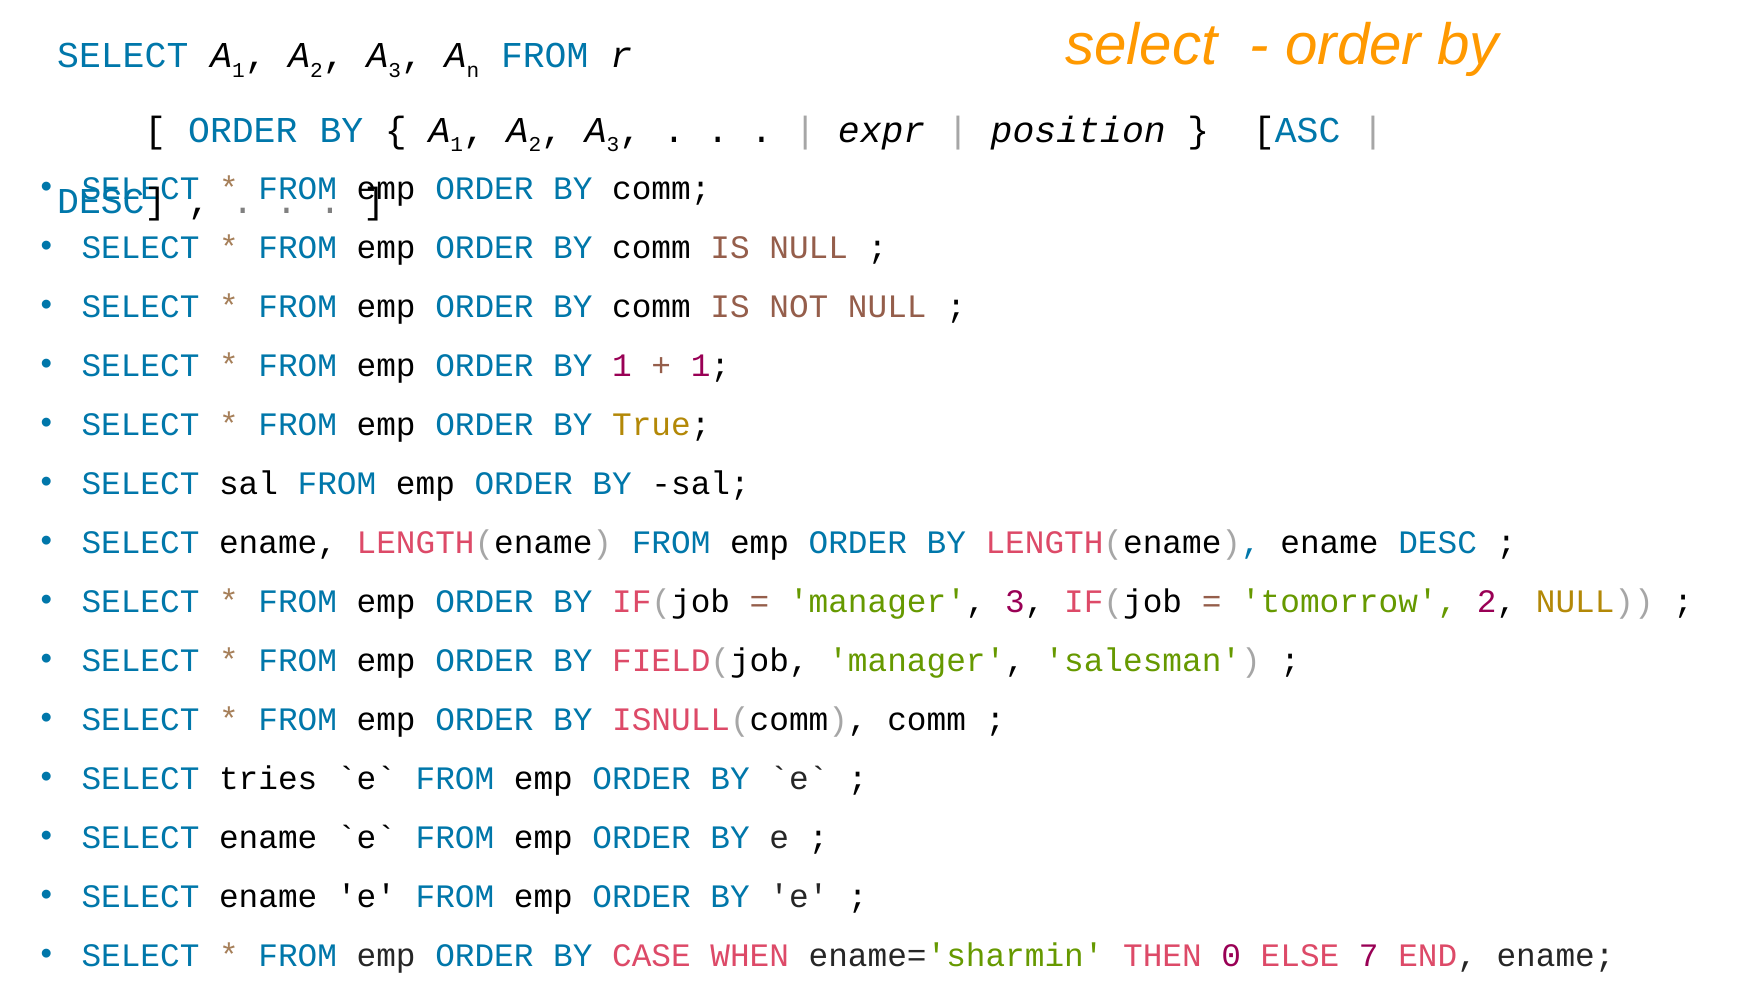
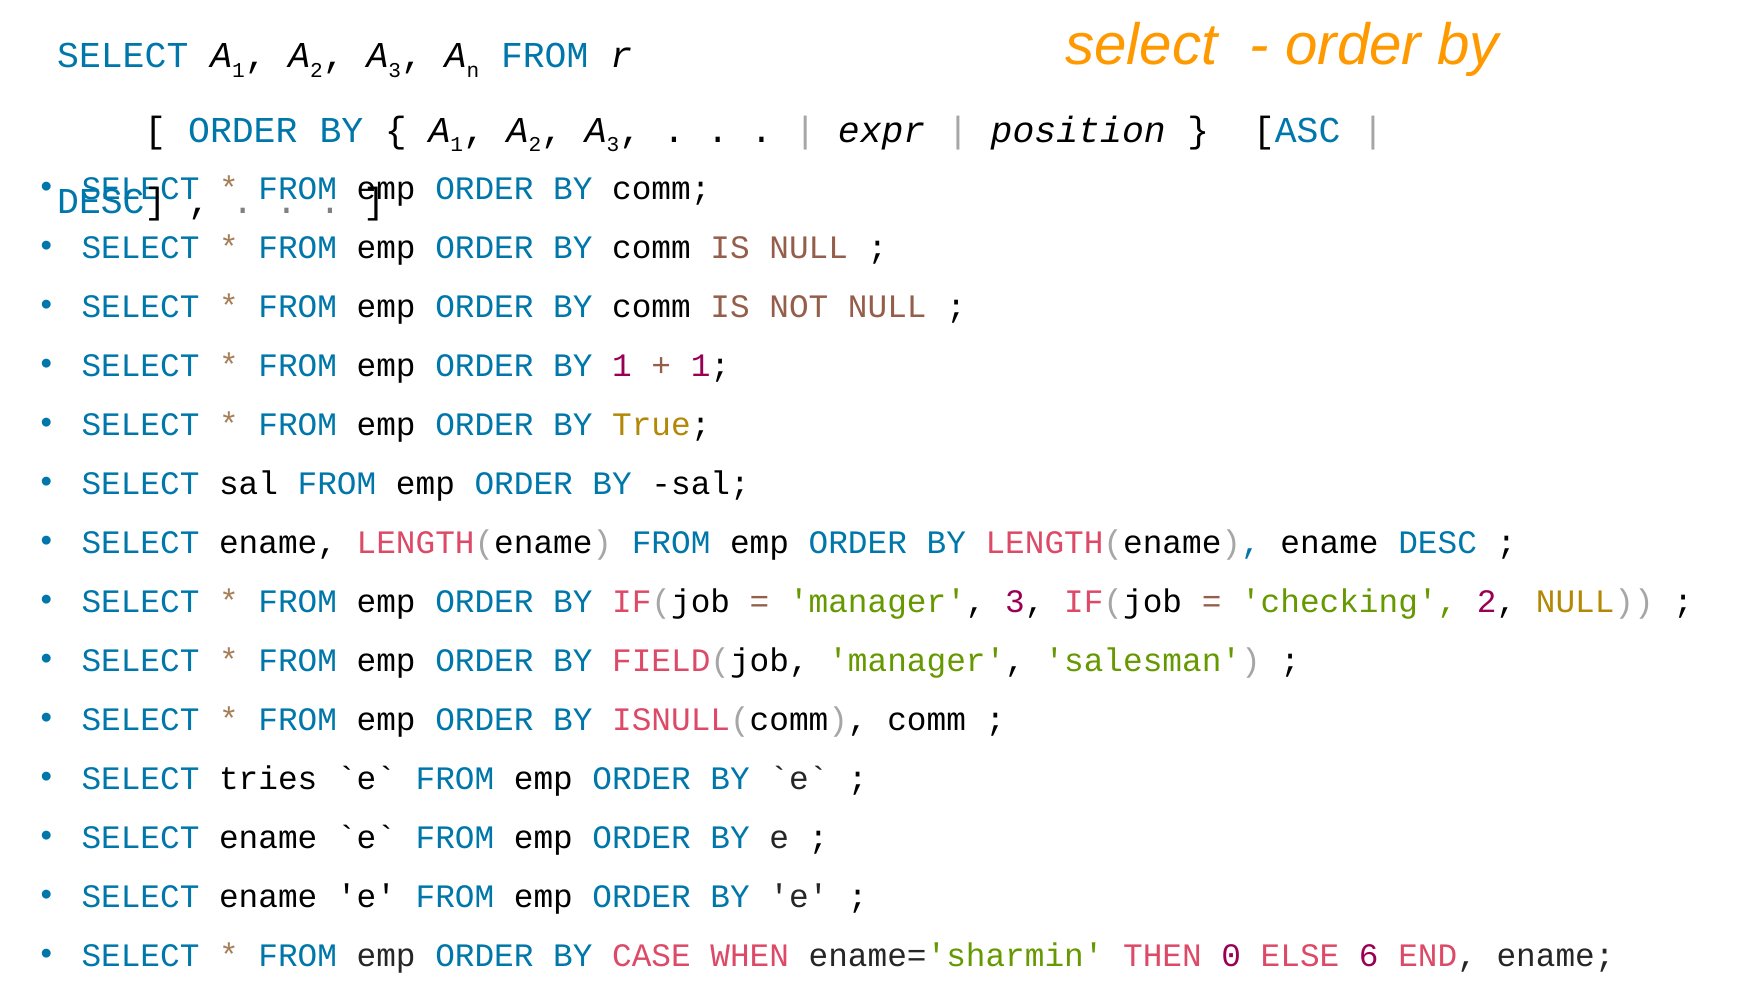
tomorrow: tomorrow -> checking
7: 7 -> 6
